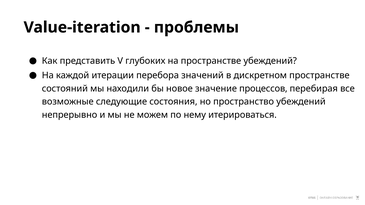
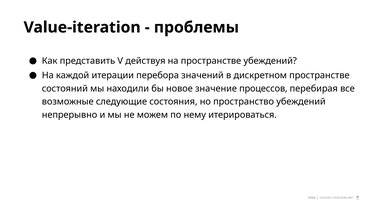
глубоких: глубоких -> действуя
